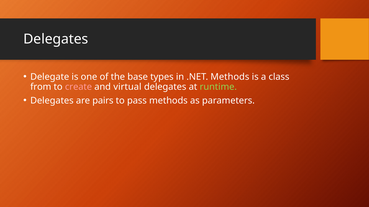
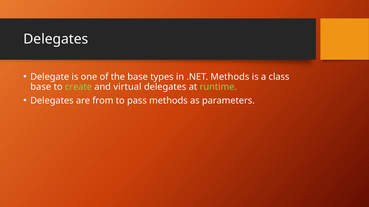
from at (41, 87): from -> base
create colour: pink -> light green
pairs: pairs -> from
